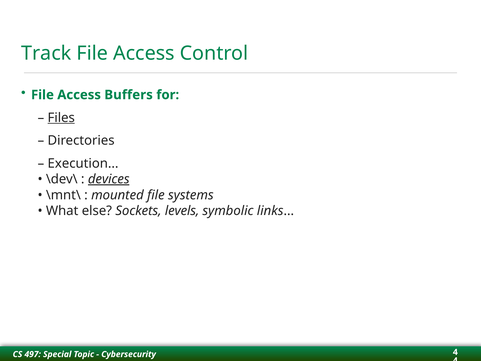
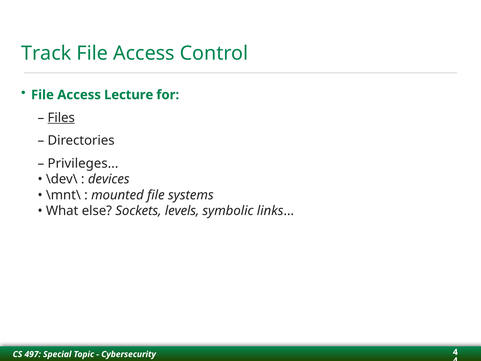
Buffers: Buffers -> Lecture
Execution: Execution -> Privileges
devices underline: present -> none
